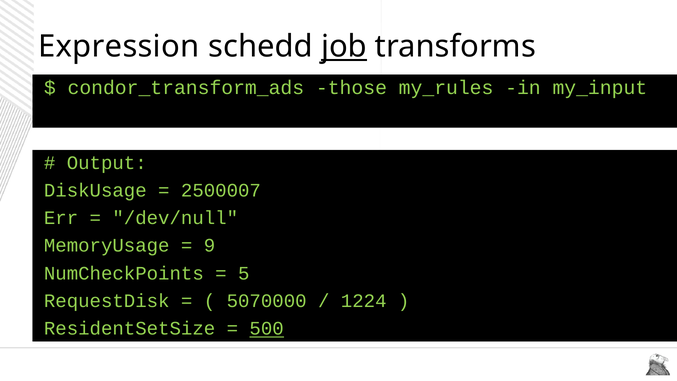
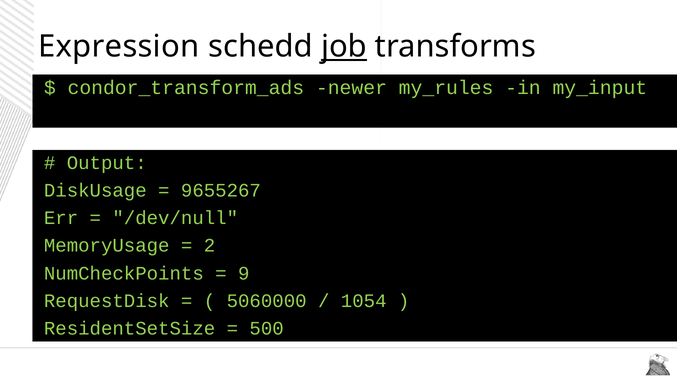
those: those -> newer
2500007: 2500007 -> 9655267
9: 9 -> 2
5: 5 -> 9
5070000: 5070000 -> 5060000
1224: 1224 -> 1054
500 underline: present -> none
